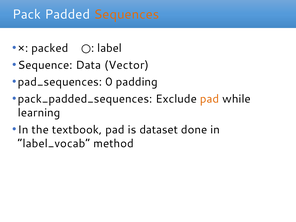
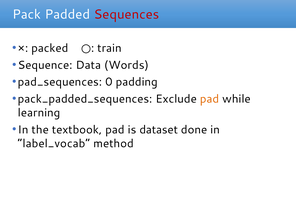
Sequences colour: orange -> red
label: label -> train
Vector: Vector -> Words
